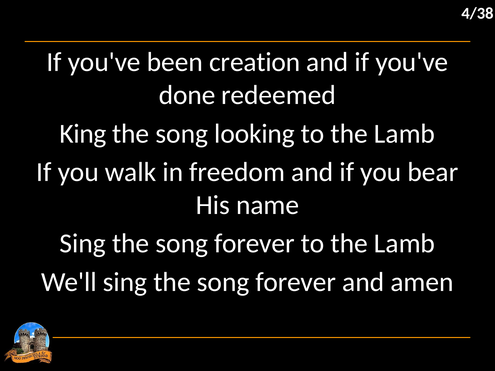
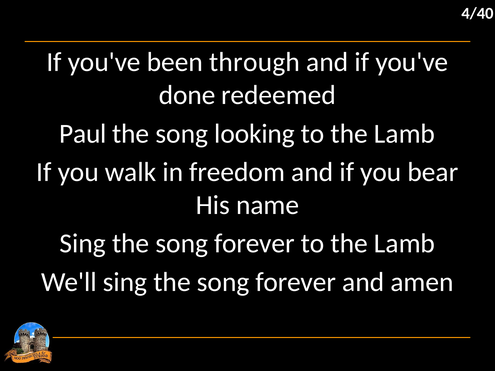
4/38: 4/38 -> 4/40
creation: creation -> through
King: King -> Paul
